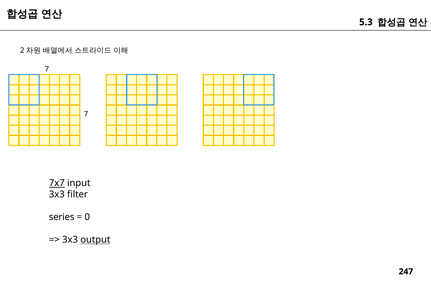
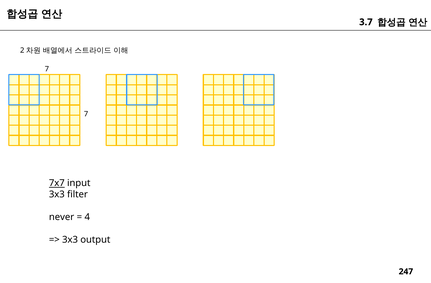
5.3: 5.3 -> 3.7
series: series -> never
0: 0 -> 4
output underline: present -> none
